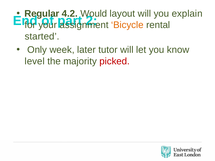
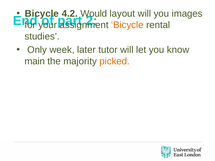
Regular at (42, 14): Regular -> Bicycle
explain: explain -> images
started: started -> studies
level: level -> main
picked colour: red -> orange
